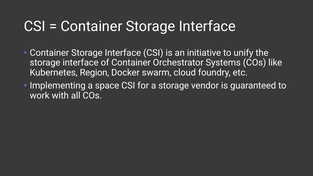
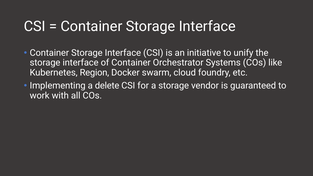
space: space -> delete
